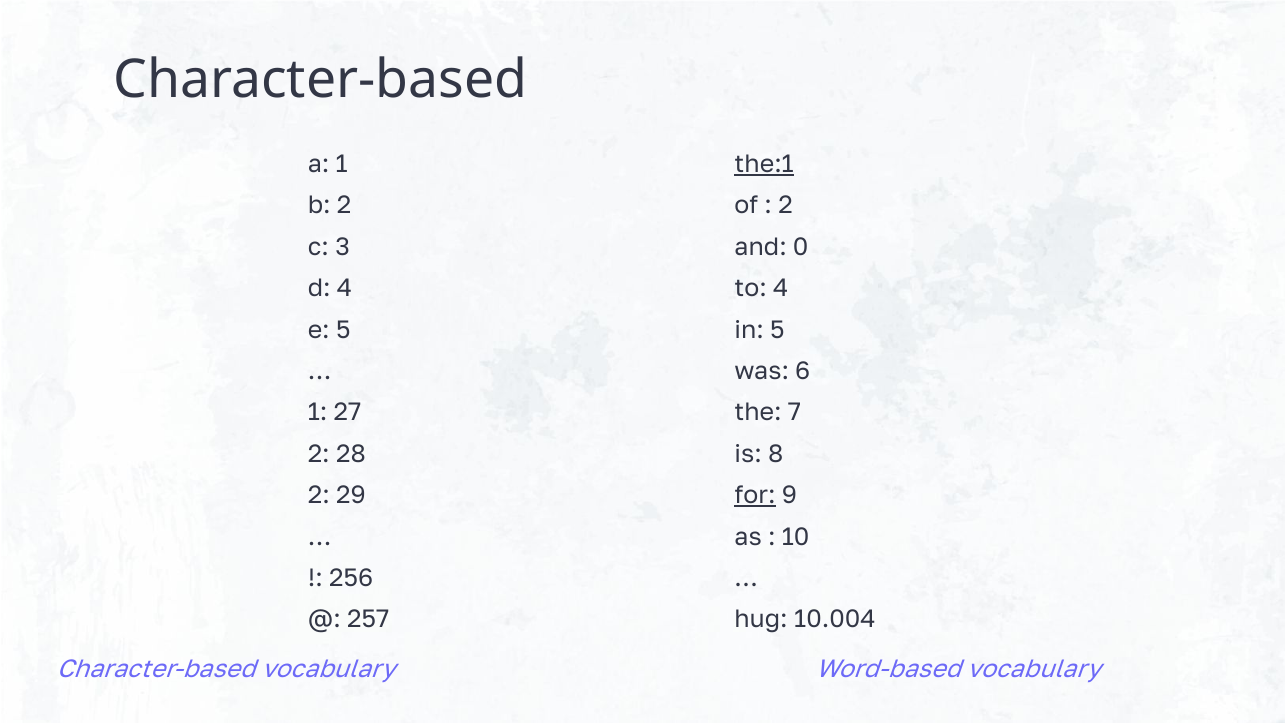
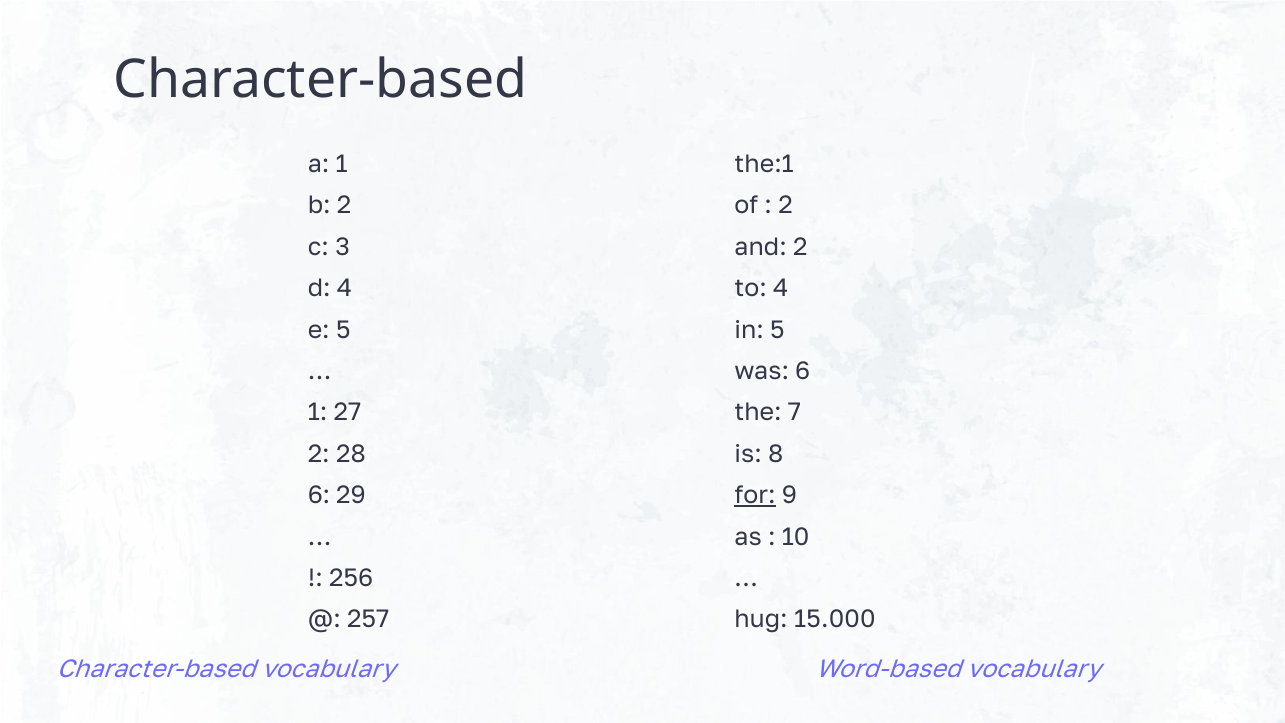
the:1 underline: present -> none
and 0: 0 -> 2
2 at (319, 495): 2 -> 6
10.004: 10.004 -> 15.000
